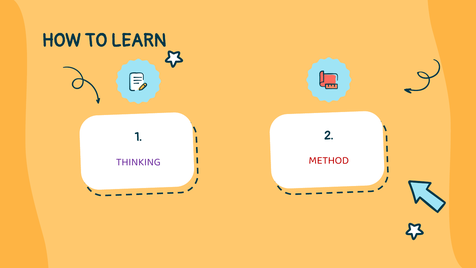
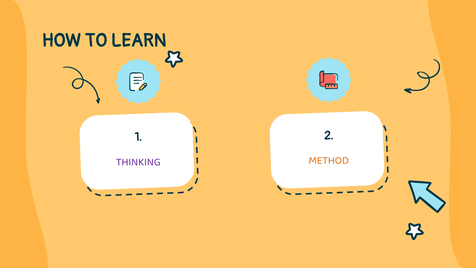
METHOD colour: red -> orange
